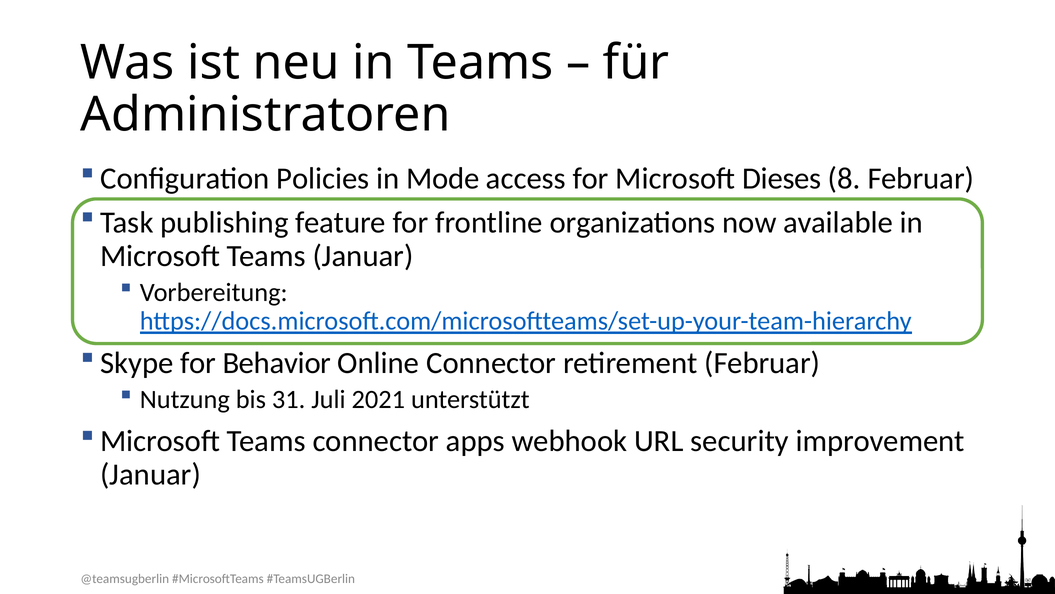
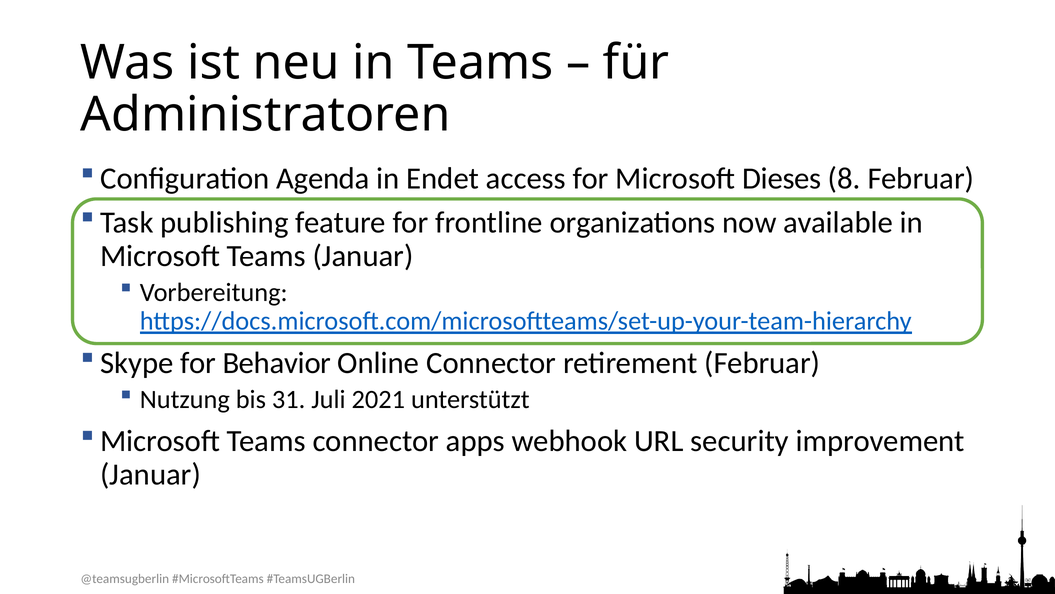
Policies: Policies -> Agenda
Mode: Mode -> Endet
